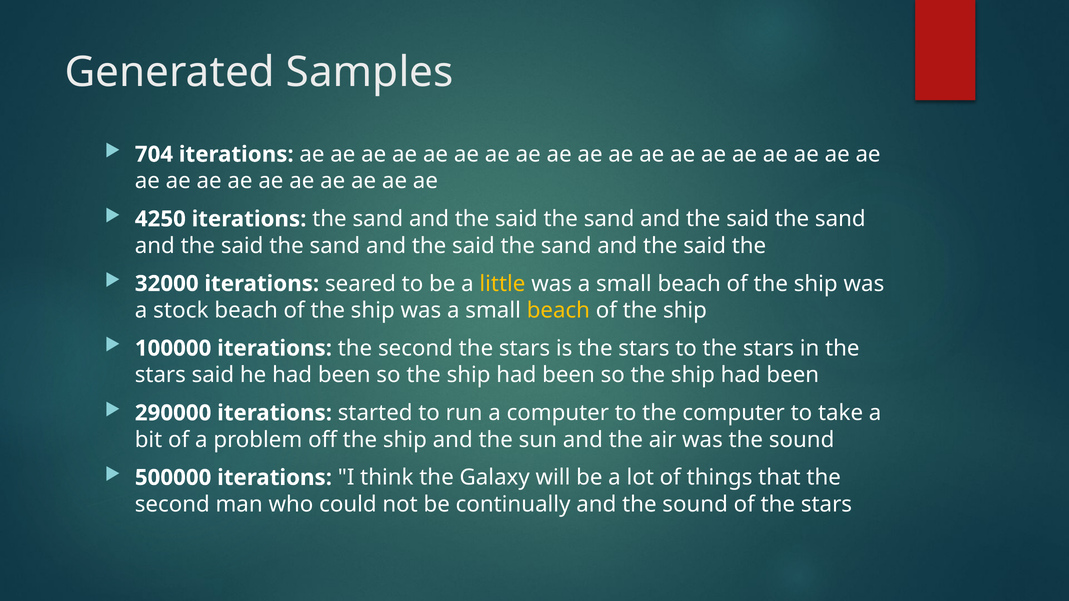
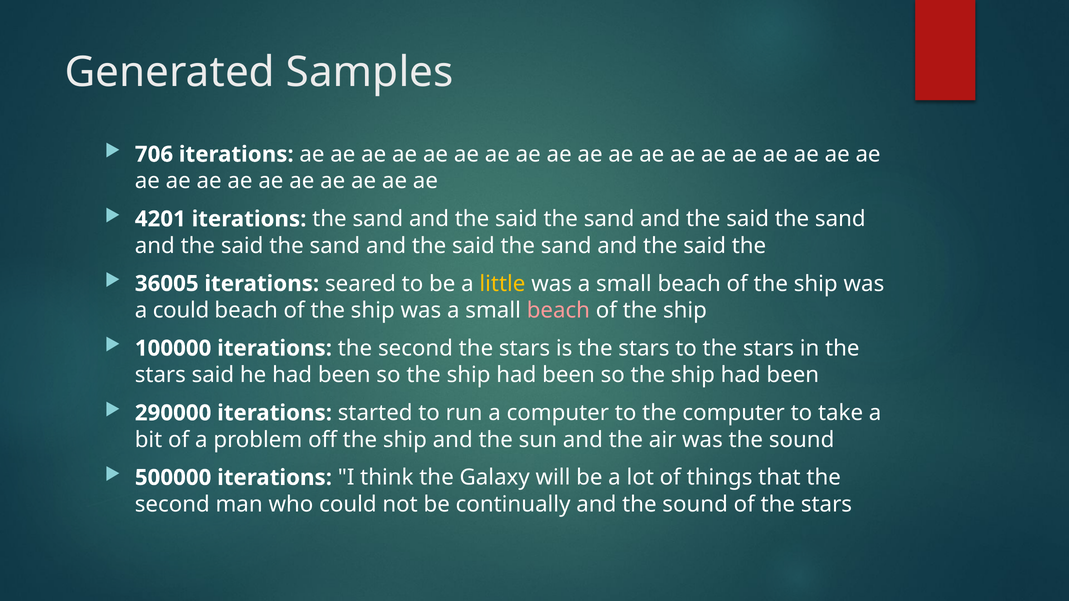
704: 704 -> 706
4250: 4250 -> 4201
32000: 32000 -> 36005
a stock: stock -> could
beach at (558, 311) colour: yellow -> pink
